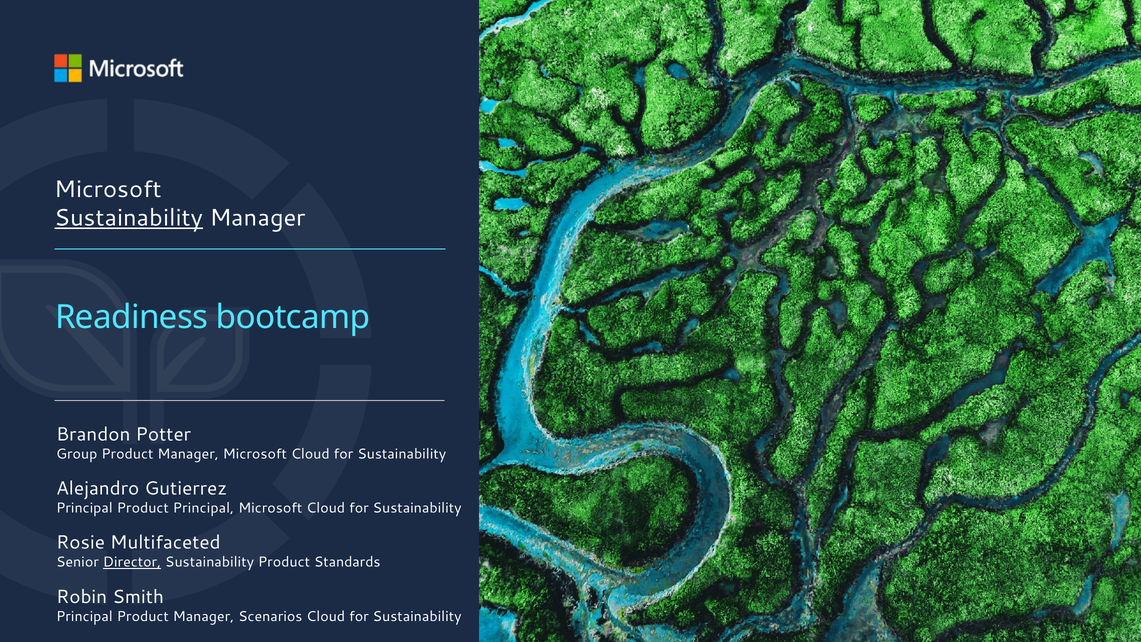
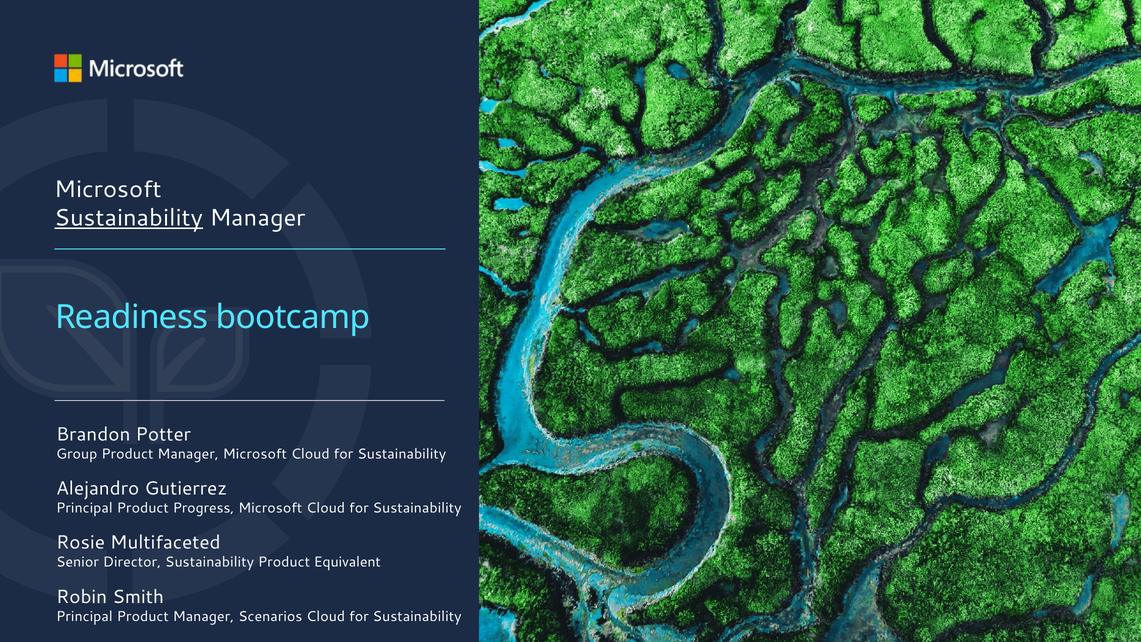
Product Principal: Principal -> Progress
Director underline: present -> none
Standards: Standards -> Equivalent
